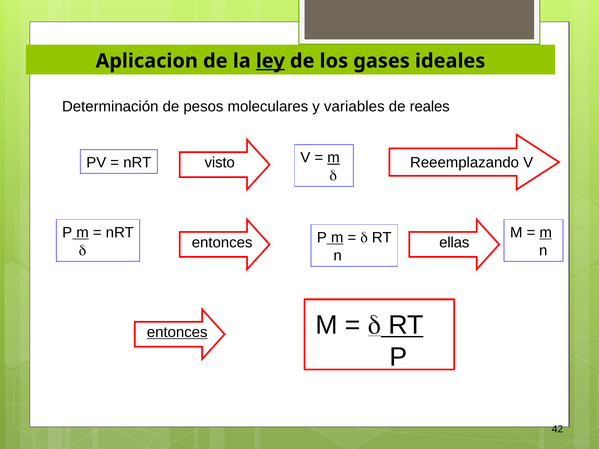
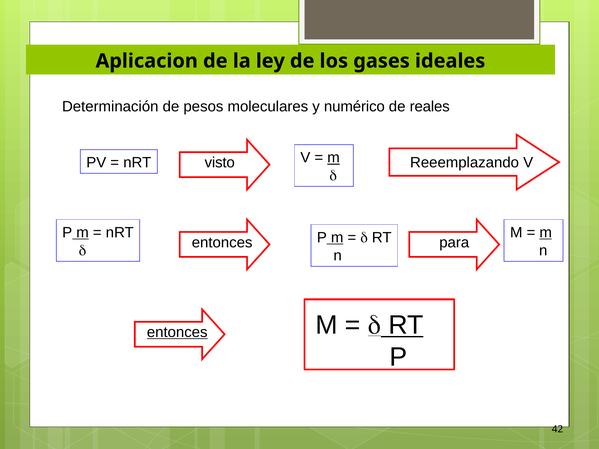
ley underline: present -> none
variables: variables -> numérico
ellas: ellas -> para
